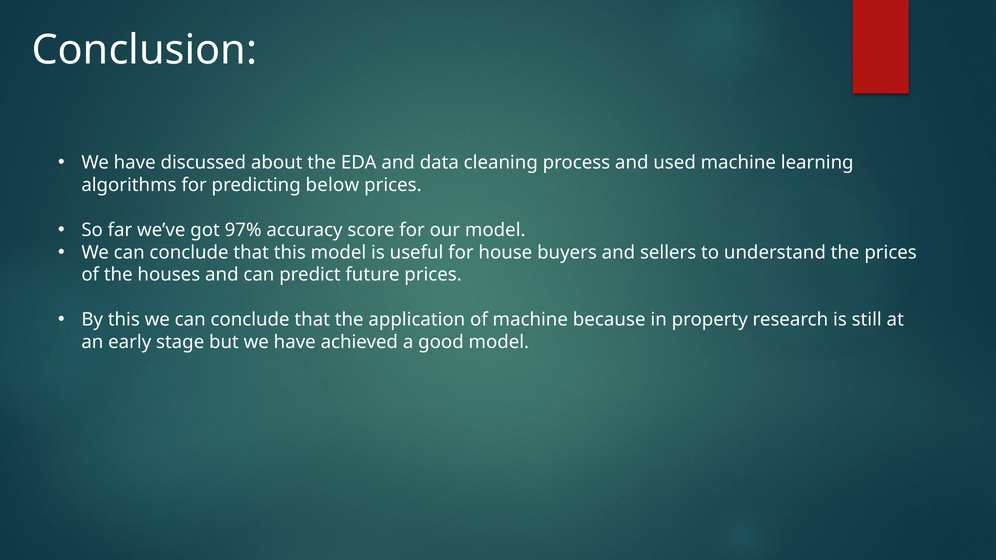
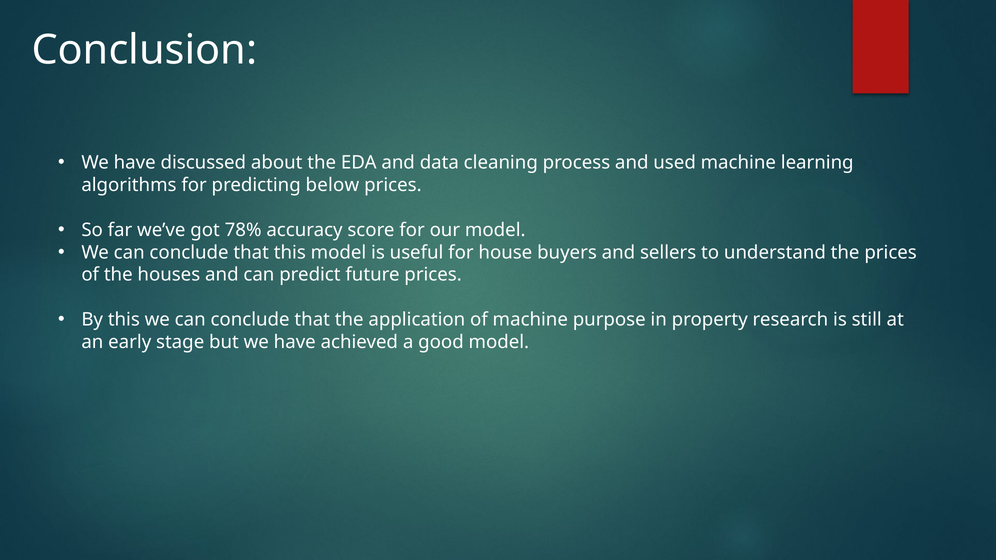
97%: 97% -> 78%
because: because -> purpose
